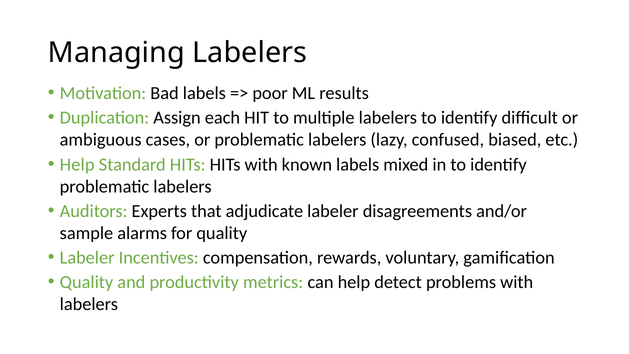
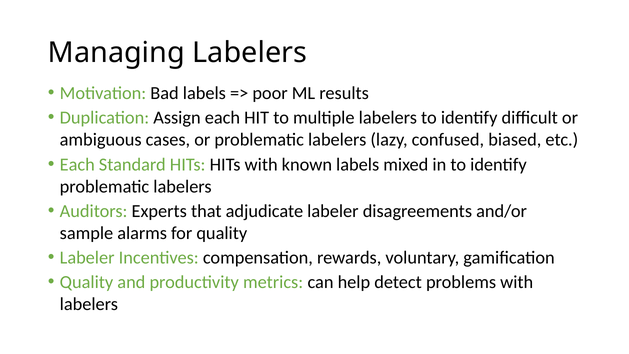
Help at (77, 164): Help -> Each
